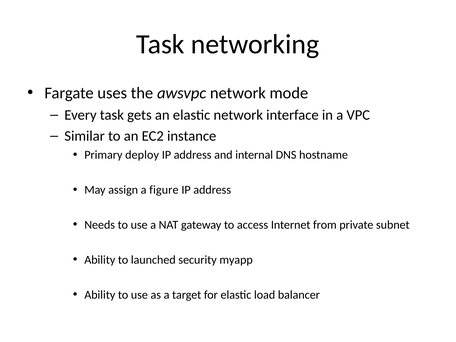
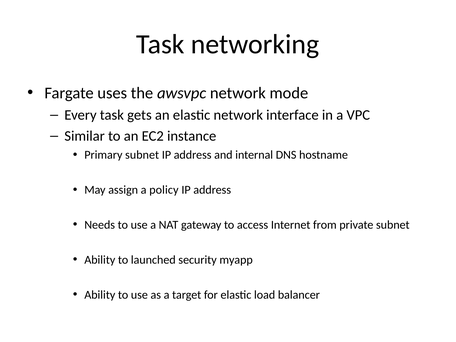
Primary deploy: deploy -> subnet
figure: figure -> policy
